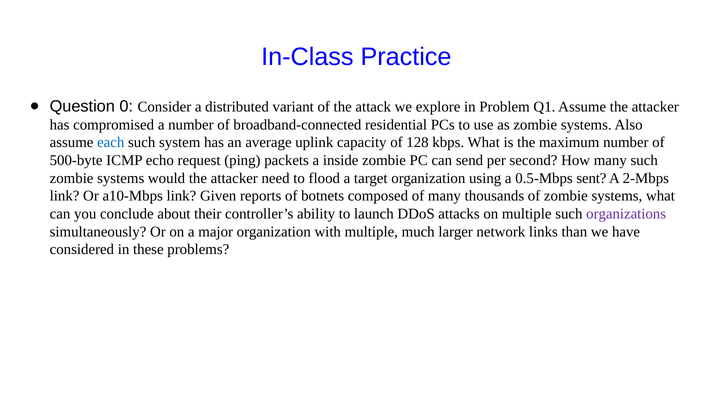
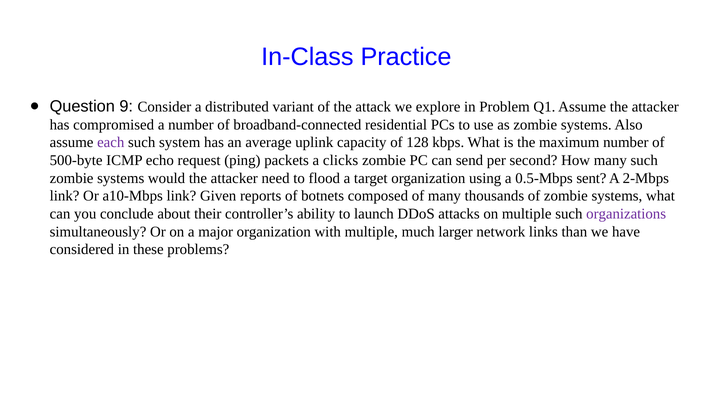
0: 0 -> 9
each colour: blue -> purple
inside: inside -> clicks
